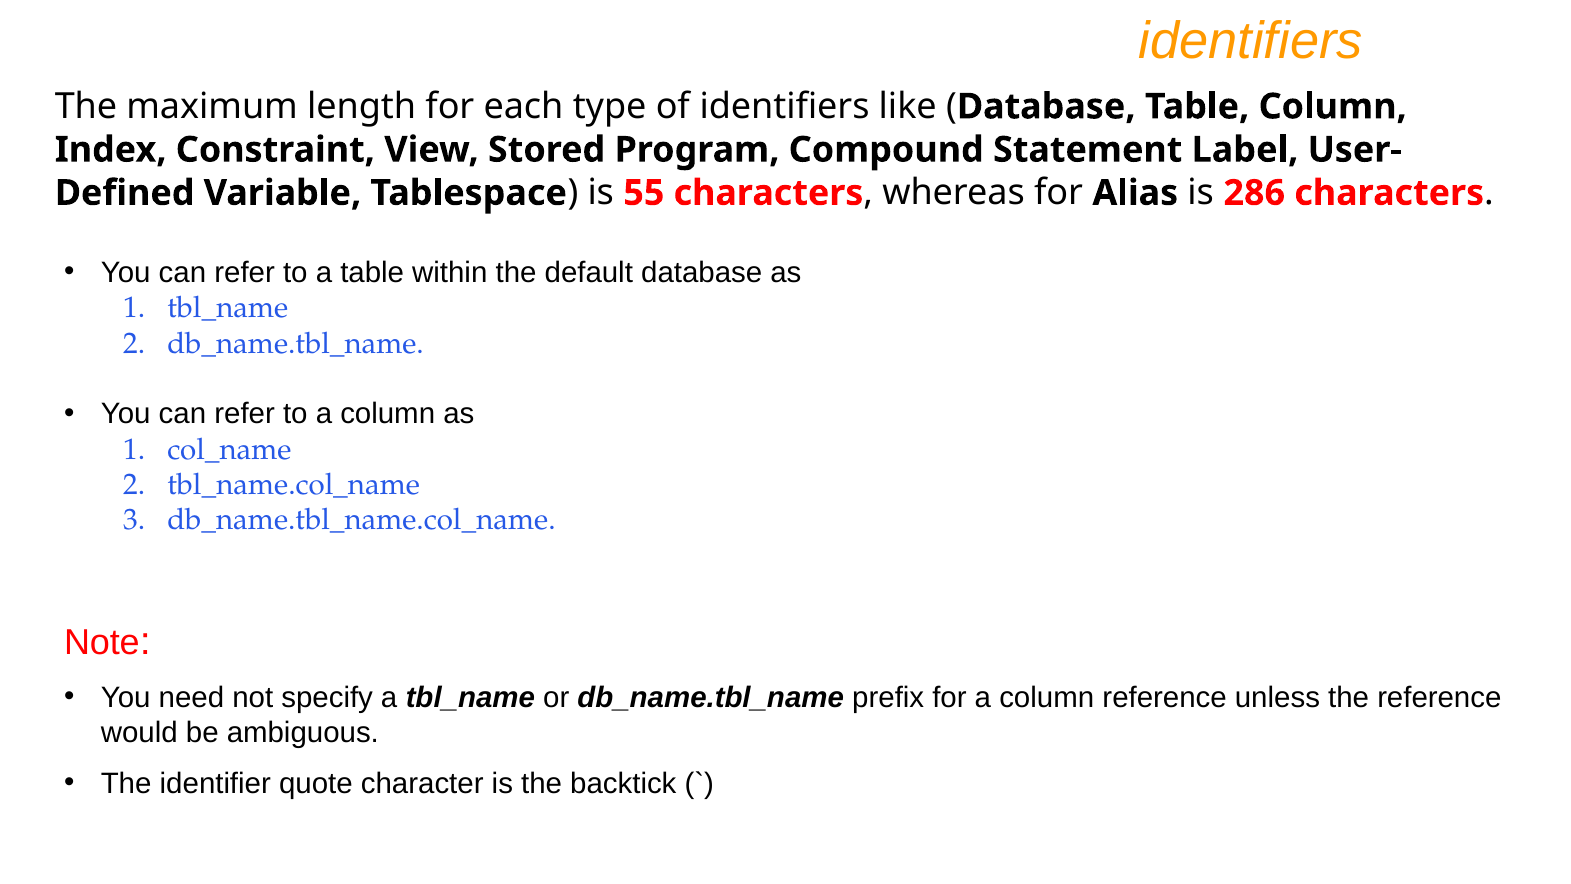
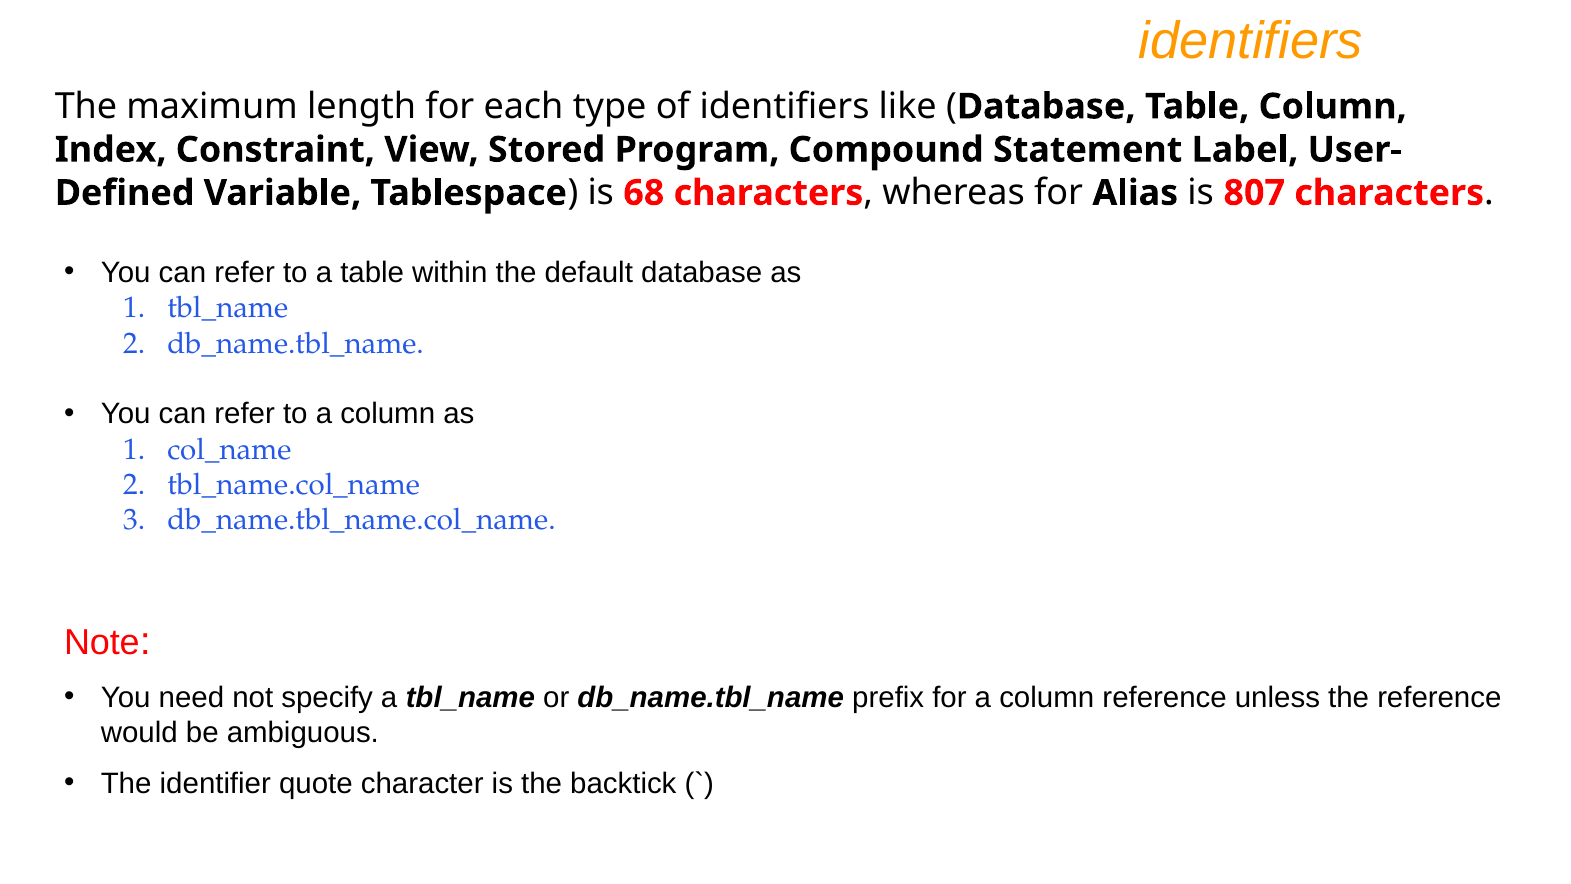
55: 55 -> 68
286: 286 -> 807
